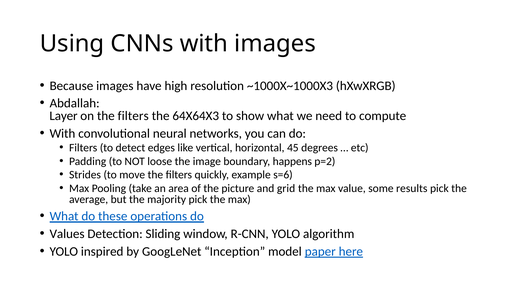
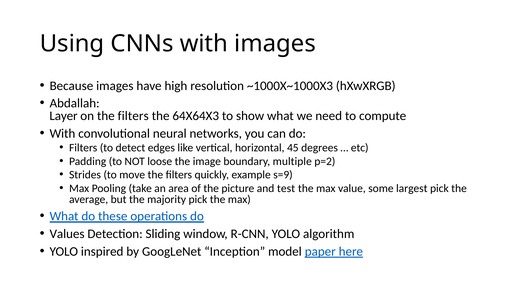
happens: happens -> multiple
s=6: s=6 -> s=9
grid: grid -> test
results: results -> largest
